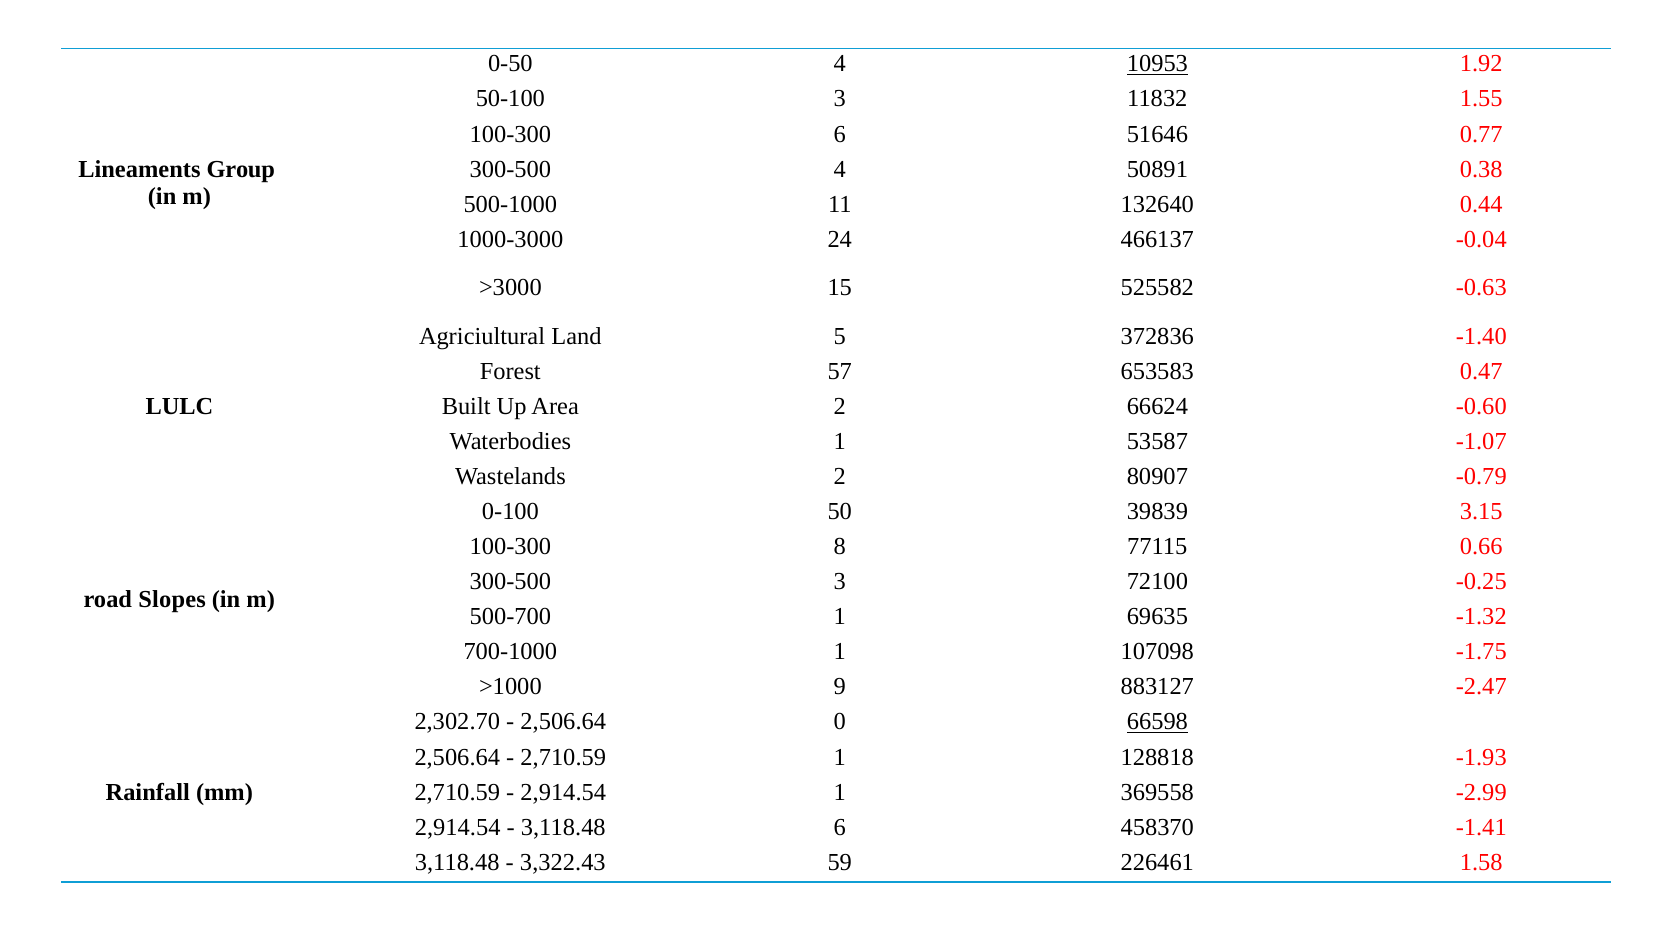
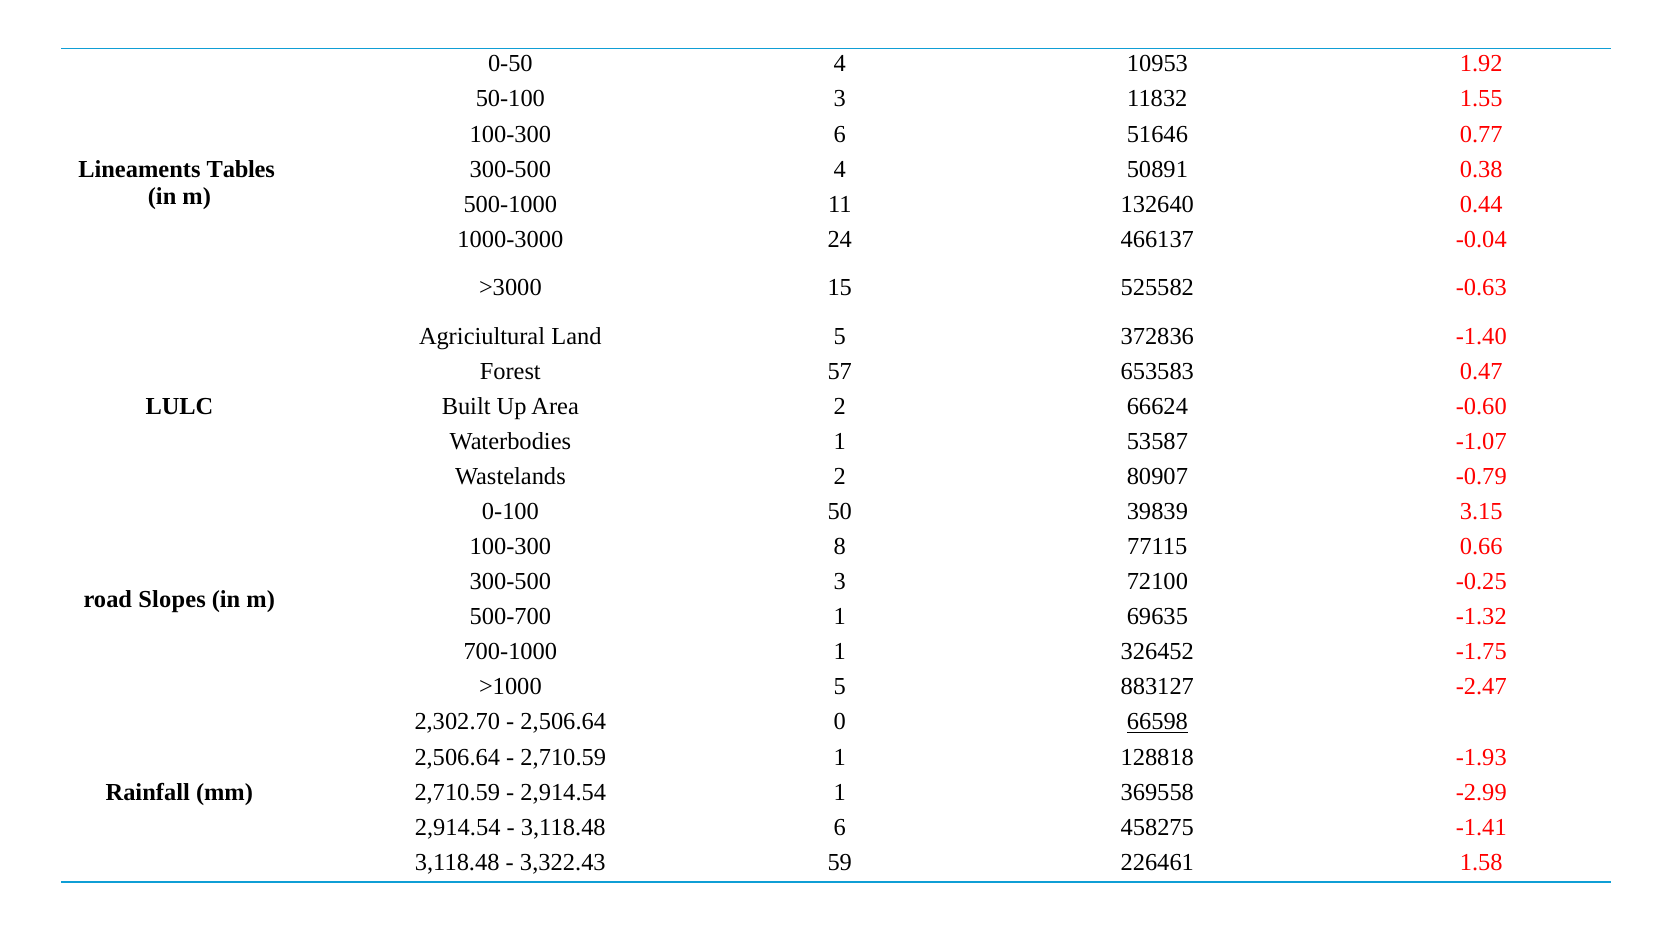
10953 underline: present -> none
Group: Group -> Tables
107098: 107098 -> 326452
>1000 9: 9 -> 5
458370: 458370 -> 458275
